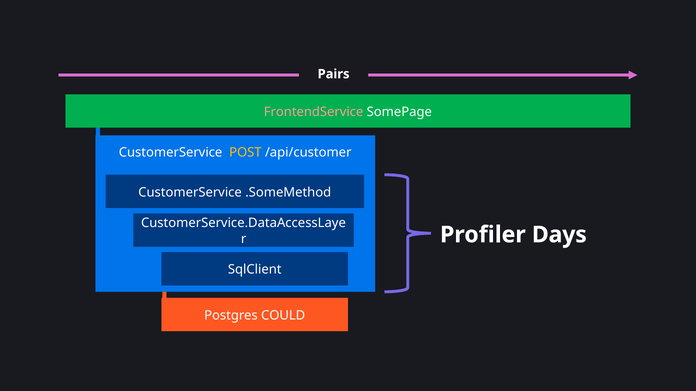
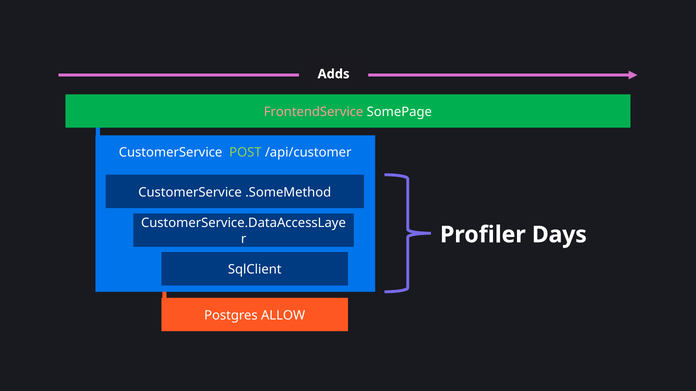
Pairs: Pairs -> Adds
POST colour: yellow -> light green
COULD: COULD -> ALLOW
